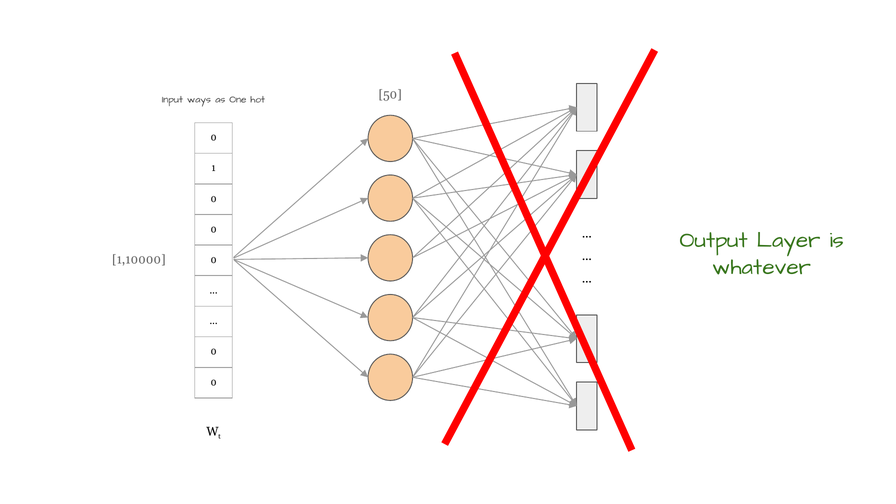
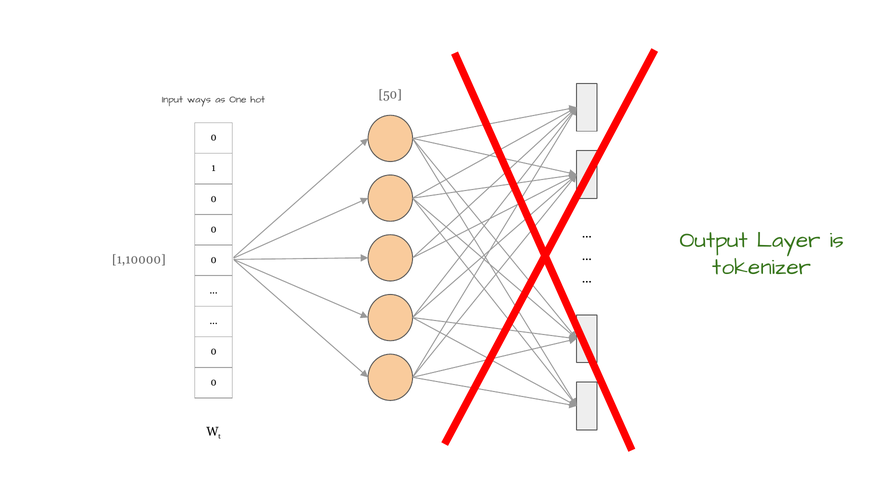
whatever: whatever -> tokenizer
